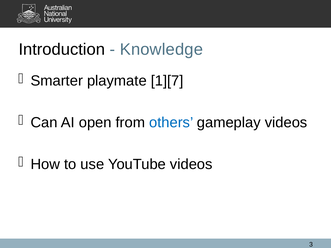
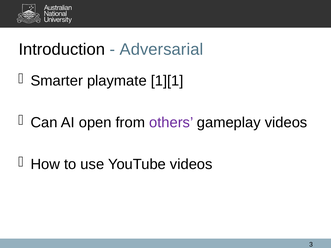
Knowledge: Knowledge -> Adversarial
1][7: 1][7 -> 1][1
others colour: blue -> purple
